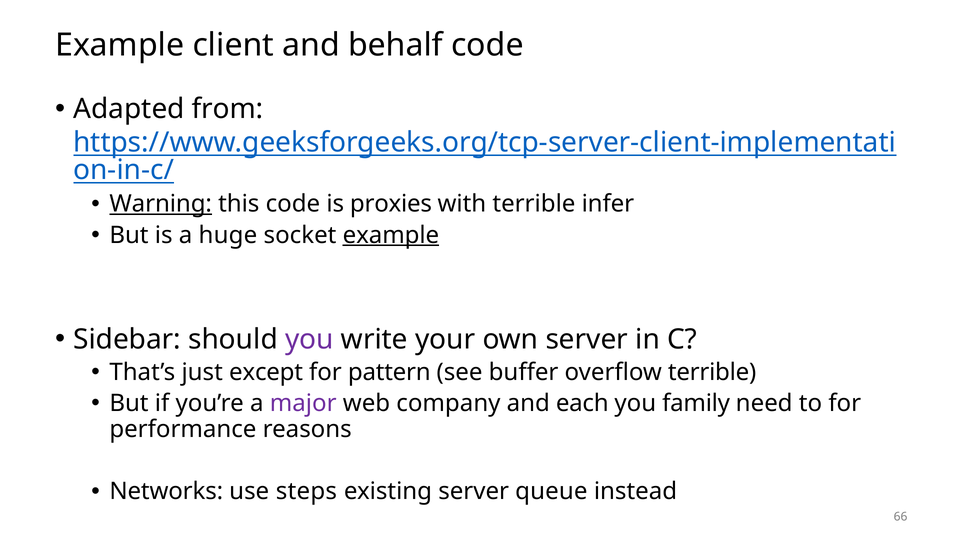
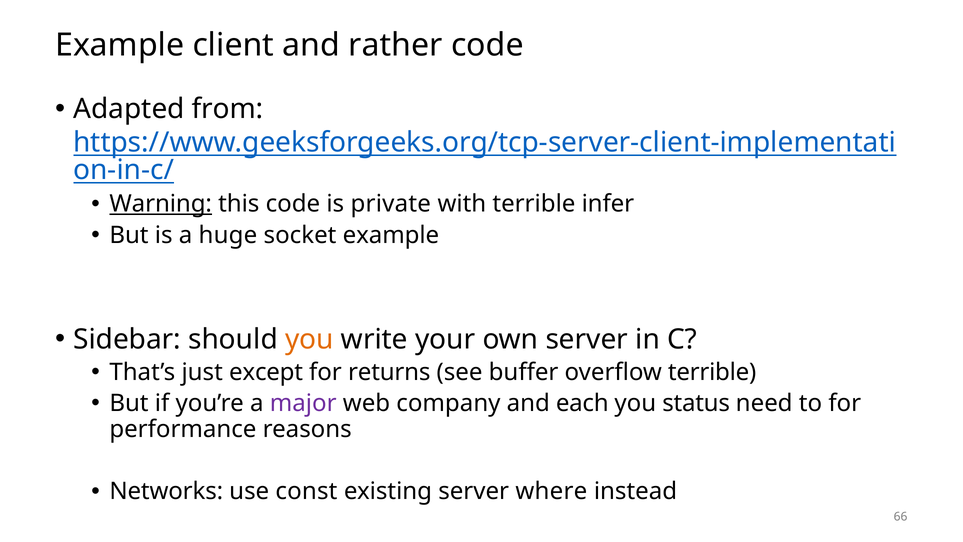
behalf: behalf -> rather
proxies: proxies -> private
example at (391, 235) underline: present -> none
you at (309, 339) colour: purple -> orange
pattern: pattern -> returns
family: family -> status
steps: steps -> const
queue: queue -> where
